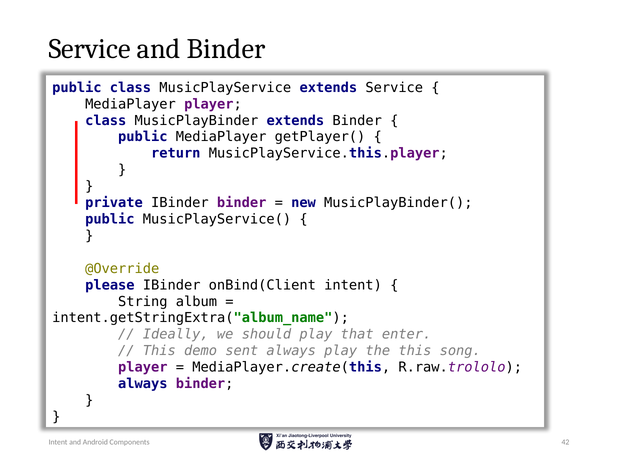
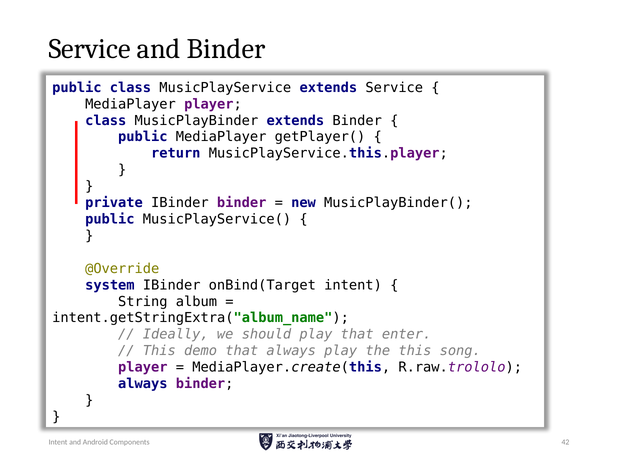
please: please -> system
onBind(Client: onBind(Client -> onBind(Target
demo sent: sent -> that
